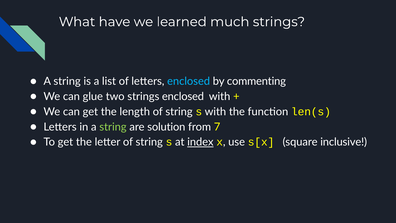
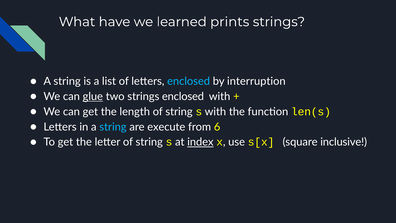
much: much -> prints
commenting: commenting -> interruption
glue underline: none -> present
string at (113, 127) colour: light green -> light blue
solution: solution -> execute
7: 7 -> 6
